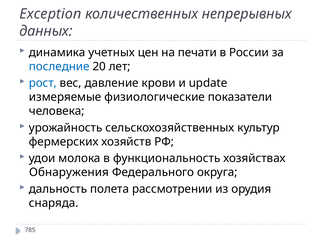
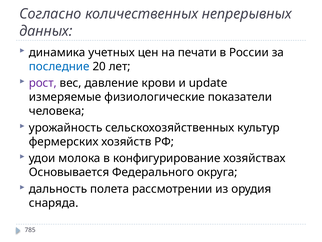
Exception: Exception -> Согласно
рост colour: blue -> purple
функциональность: функциональность -> конфигурирование
Обнаружения: Обнаружения -> Основывается
